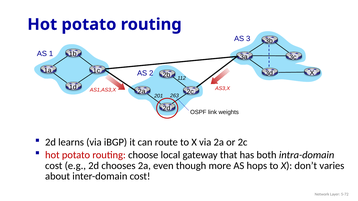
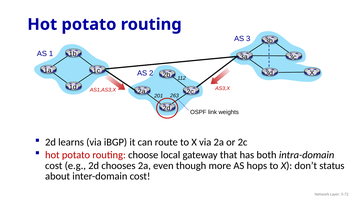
varies: varies -> status
